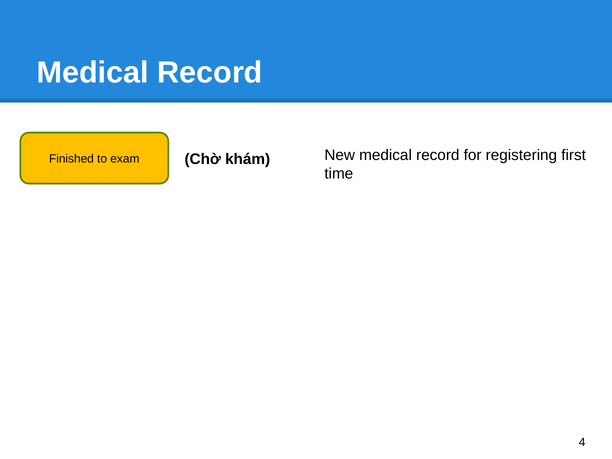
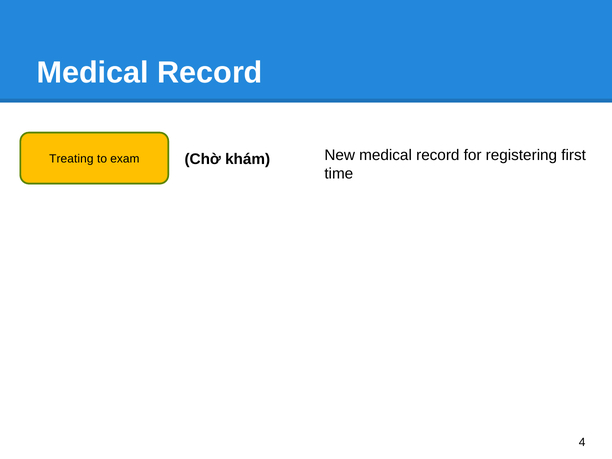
Finished: Finished -> Treating
